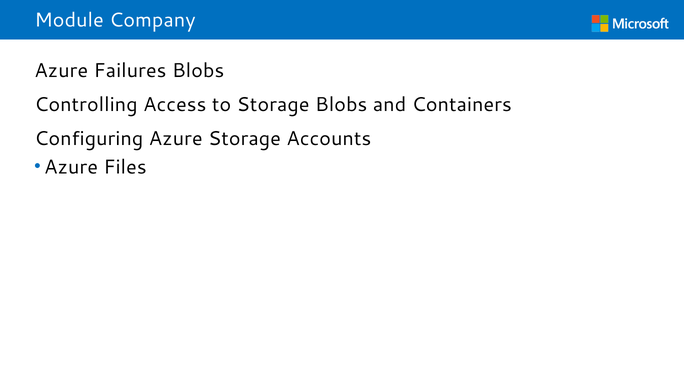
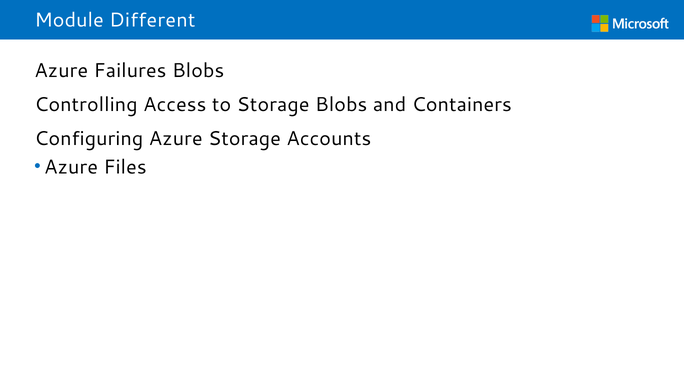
Company: Company -> Different
